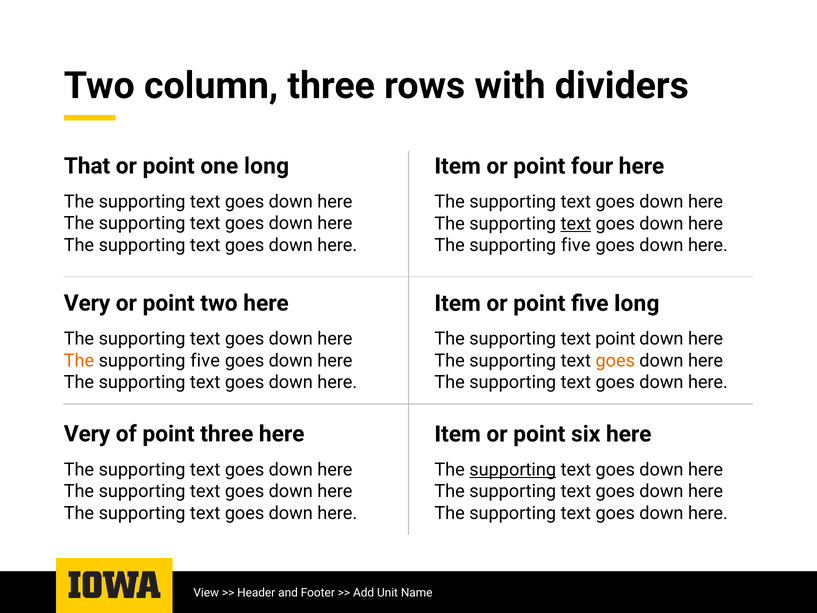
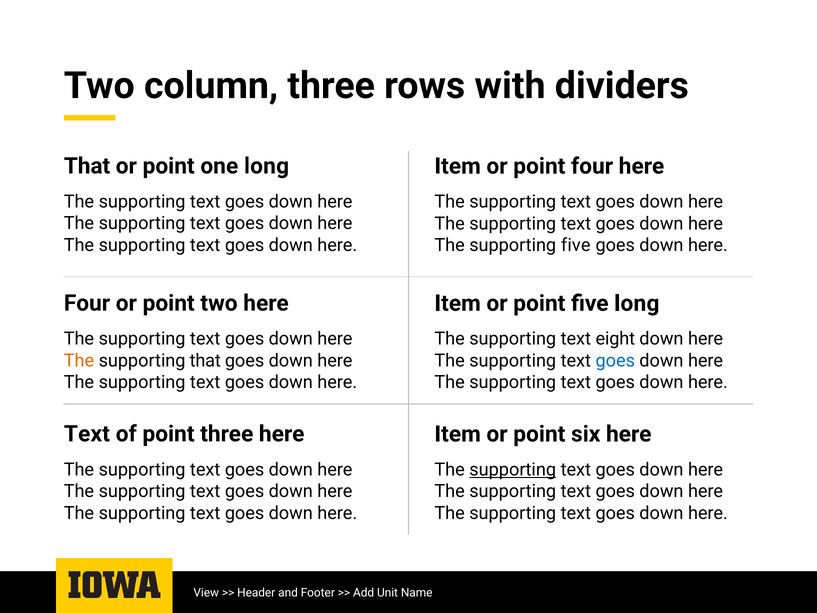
text at (576, 224) underline: present -> none
Very at (87, 303): Very -> Four
text point: point -> eight
five at (205, 360): five -> that
goes at (615, 361) colour: orange -> blue
Very at (87, 434): Very -> Text
